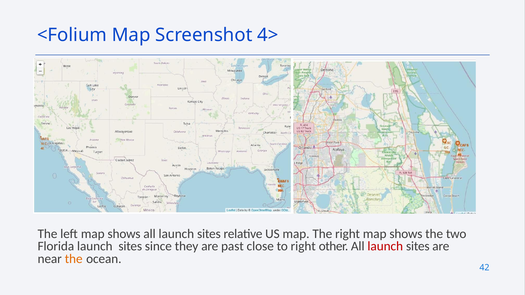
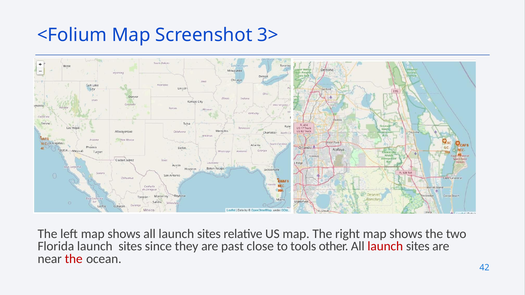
4>: 4> -> 3>
to right: right -> tools
the at (74, 259) colour: orange -> red
